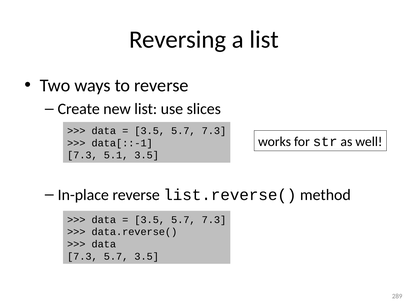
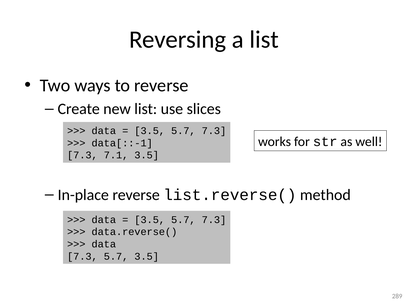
5.1: 5.1 -> 7.1
